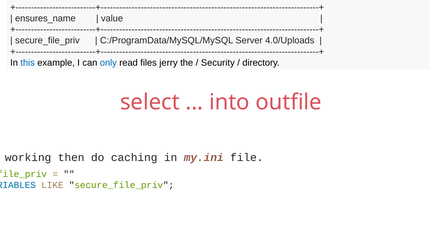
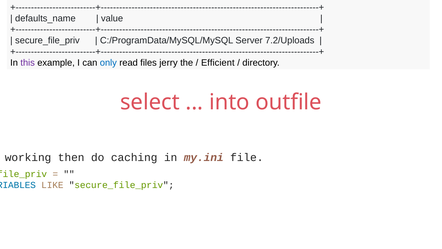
ensures_name: ensures_name -> defaults_name
4.0/Uploads: 4.0/Uploads -> 7.2/Uploads
this colour: blue -> purple
Security: Security -> Efficient
